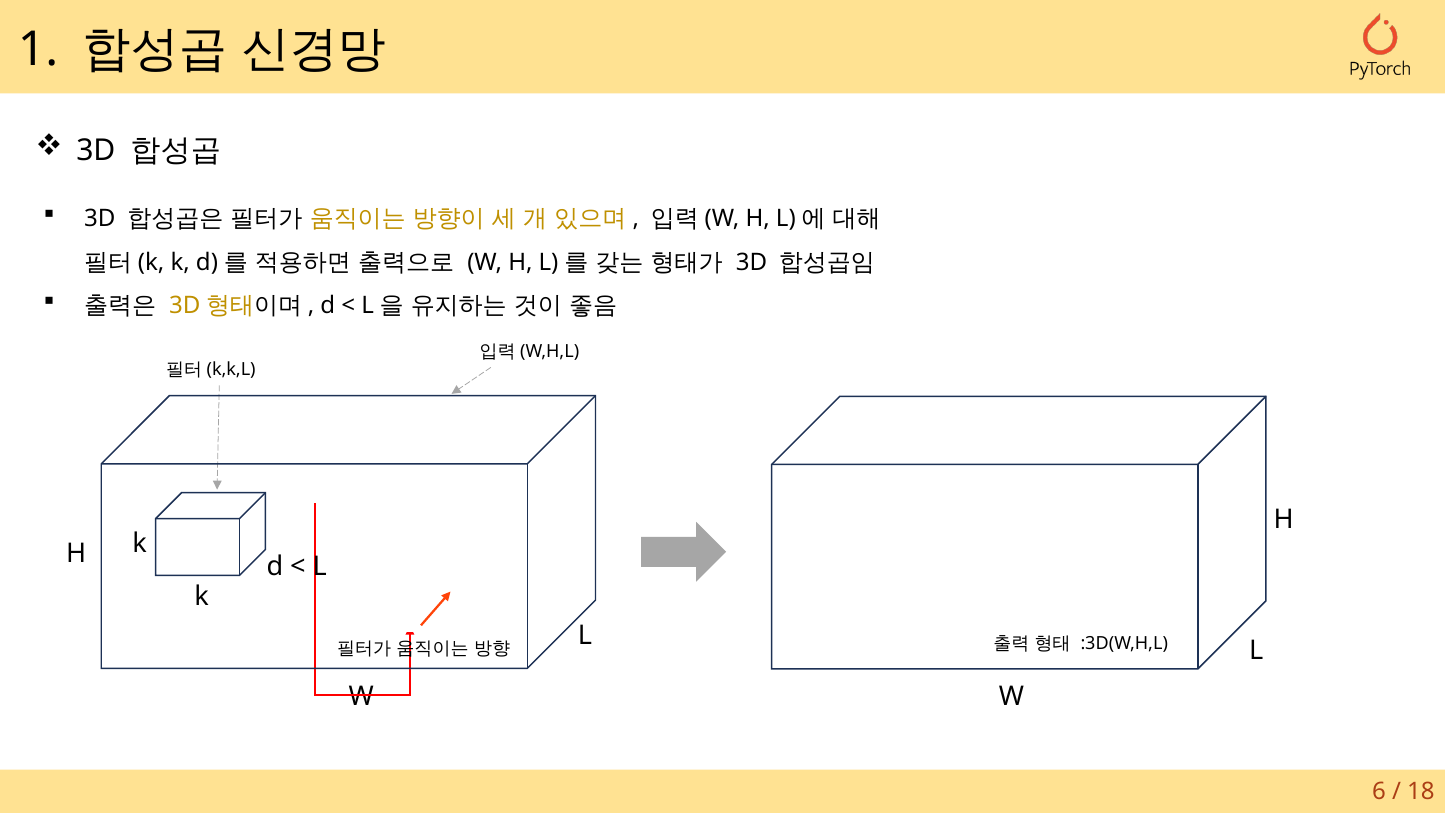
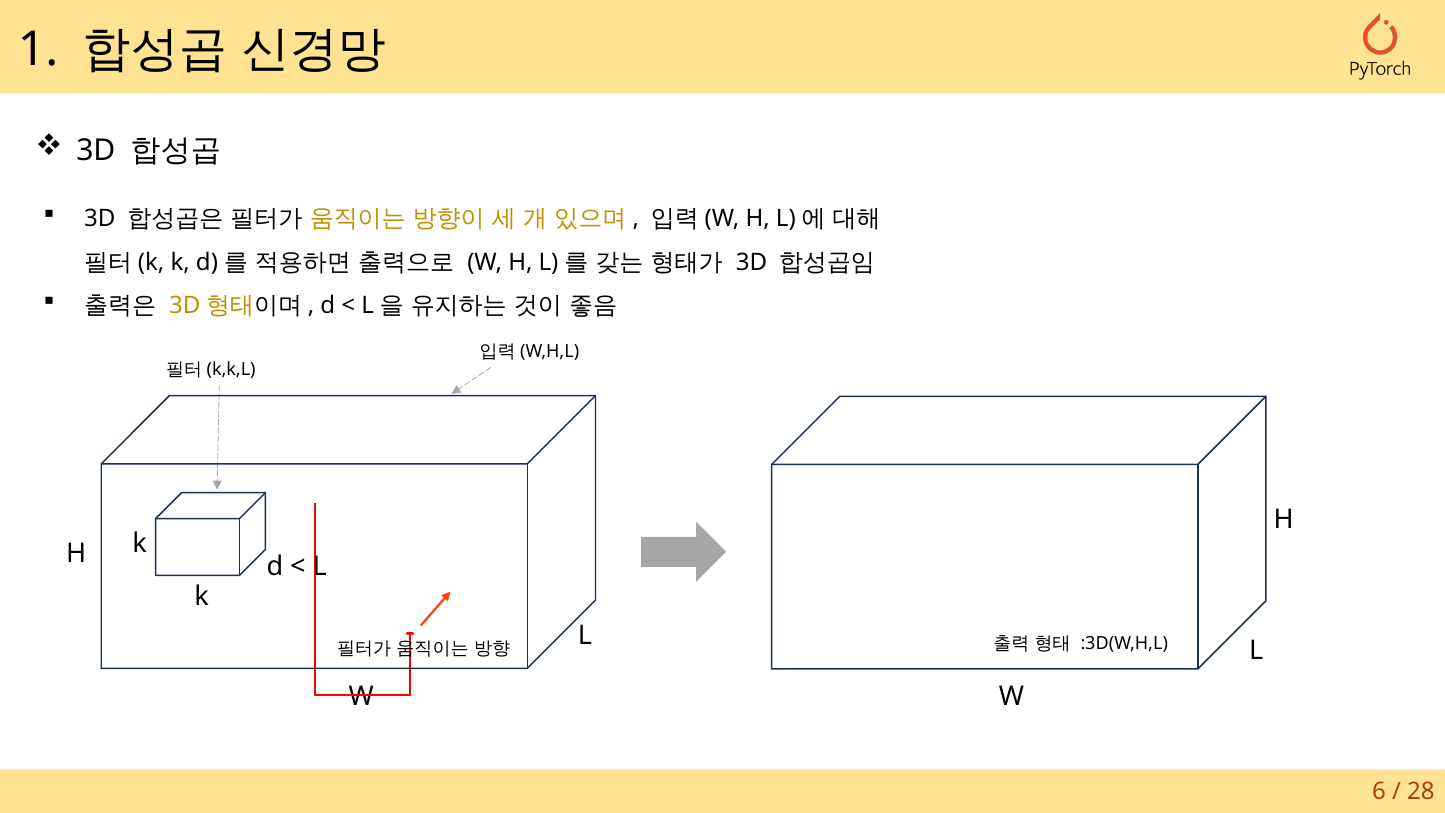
18: 18 -> 28
